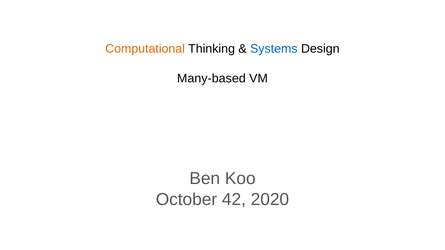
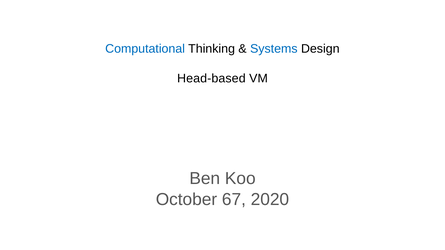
Computational colour: orange -> blue
Many-based: Many-based -> Head-based
42: 42 -> 67
